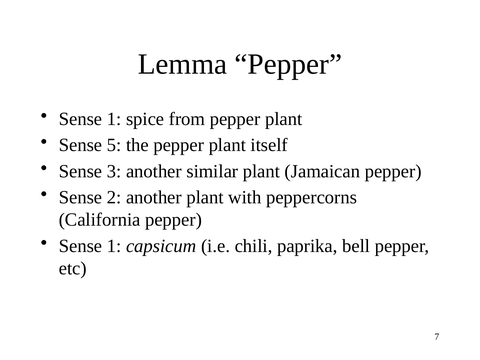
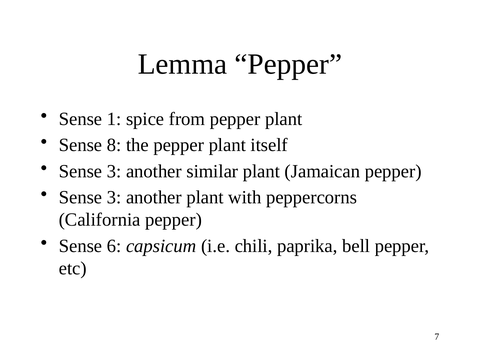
5: 5 -> 8
2 at (114, 197): 2 -> 3
1 at (114, 246): 1 -> 6
